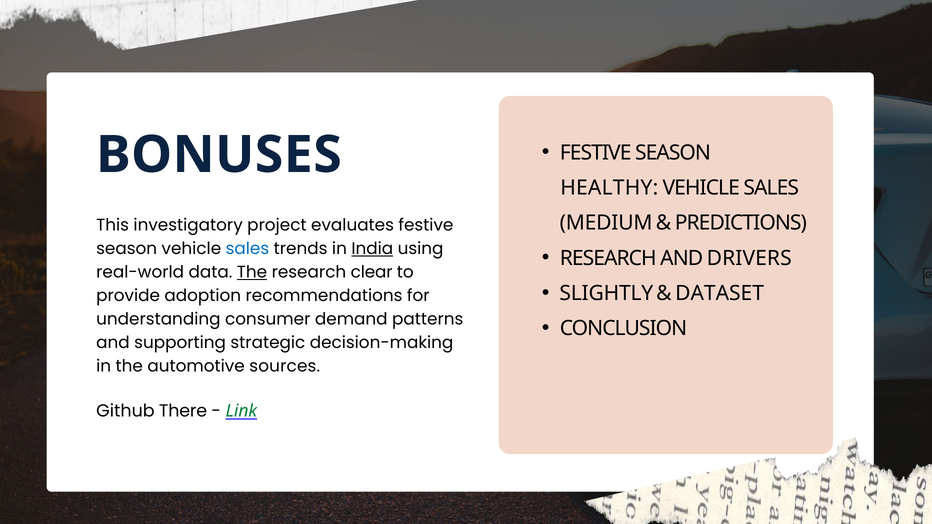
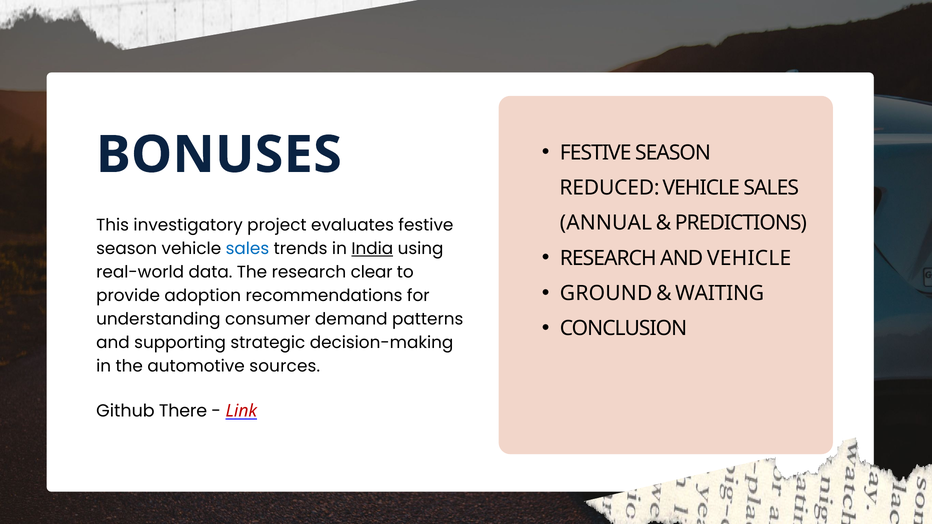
HEALTHY: HEALTHY -> REDUCED
MEDIUM: MEDIUM -> ANNUAL
AND DRIVERS: DRIVERS -> VEHICLE
The at (252, 272) underline: present -> none
SLIGHTLY: SLIGHTLY -> GROUND
DATASET: DATASET -> WAITING
Link colour: green -> red
